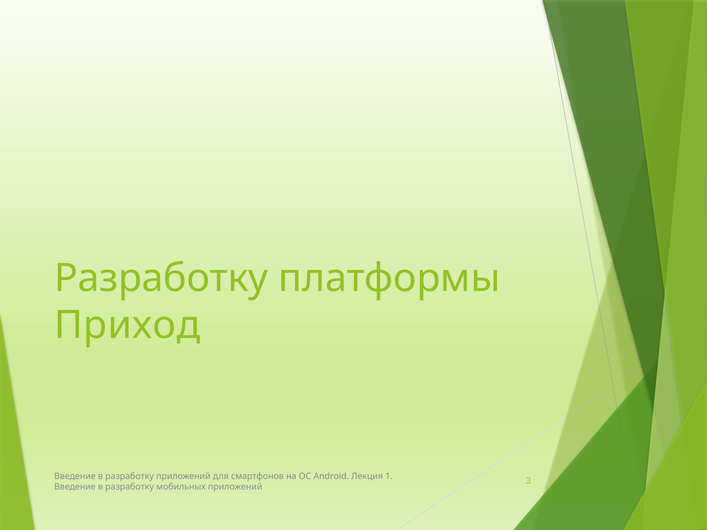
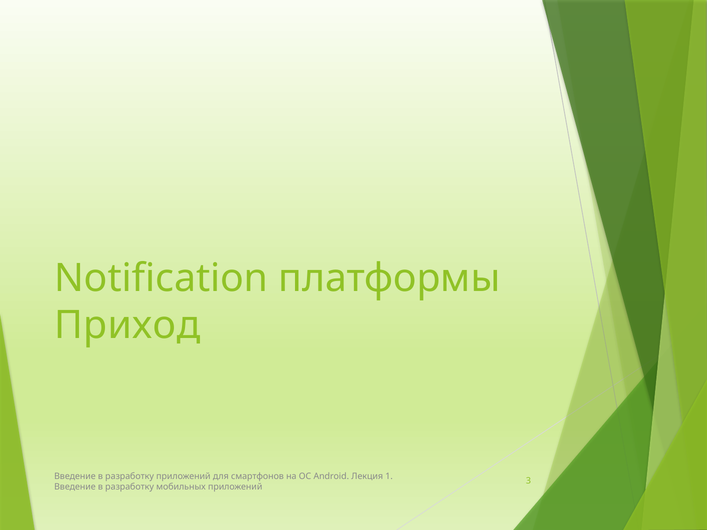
Разработку at (161, 279): Разработку -> Notification
